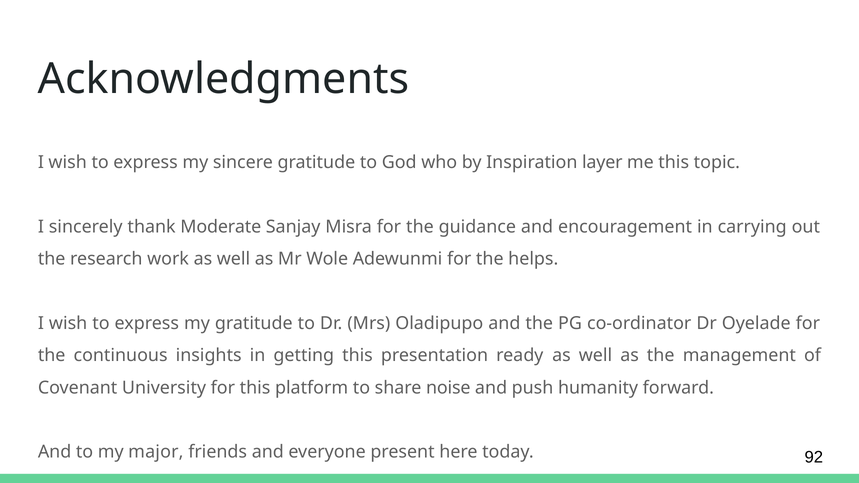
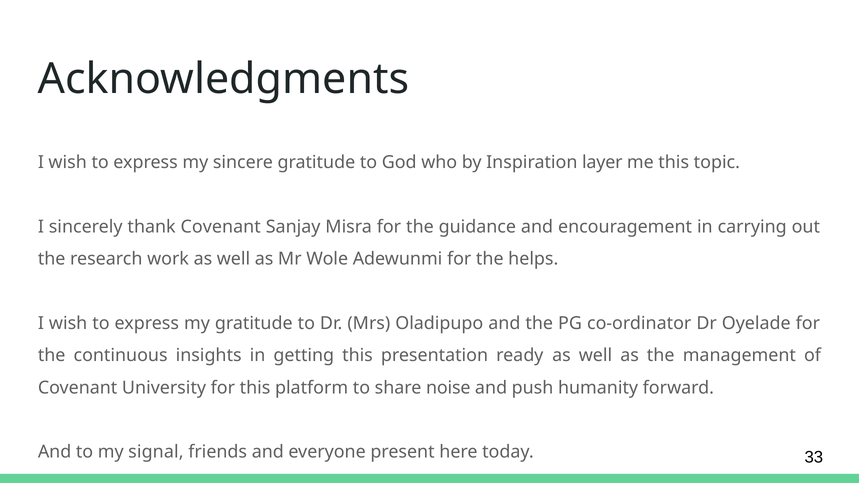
thank Moderate: Moderate -> Covenant
major: major -> signal
92: 92 -> 33
